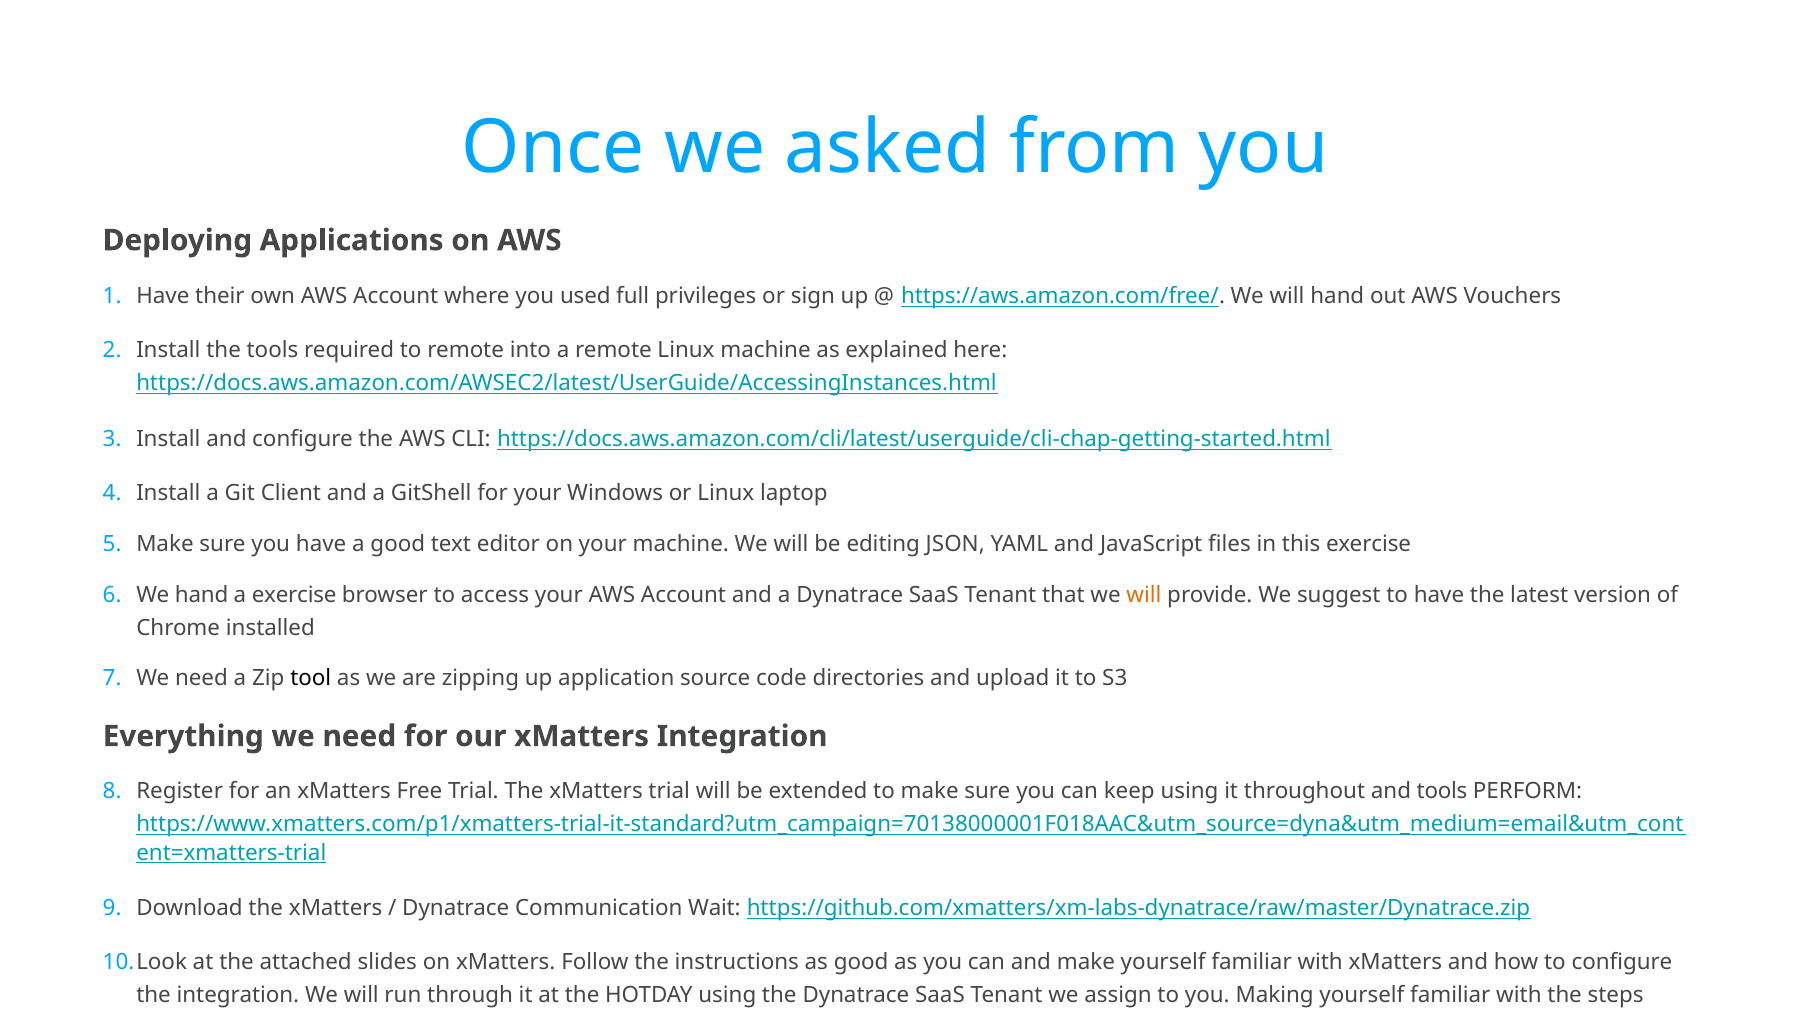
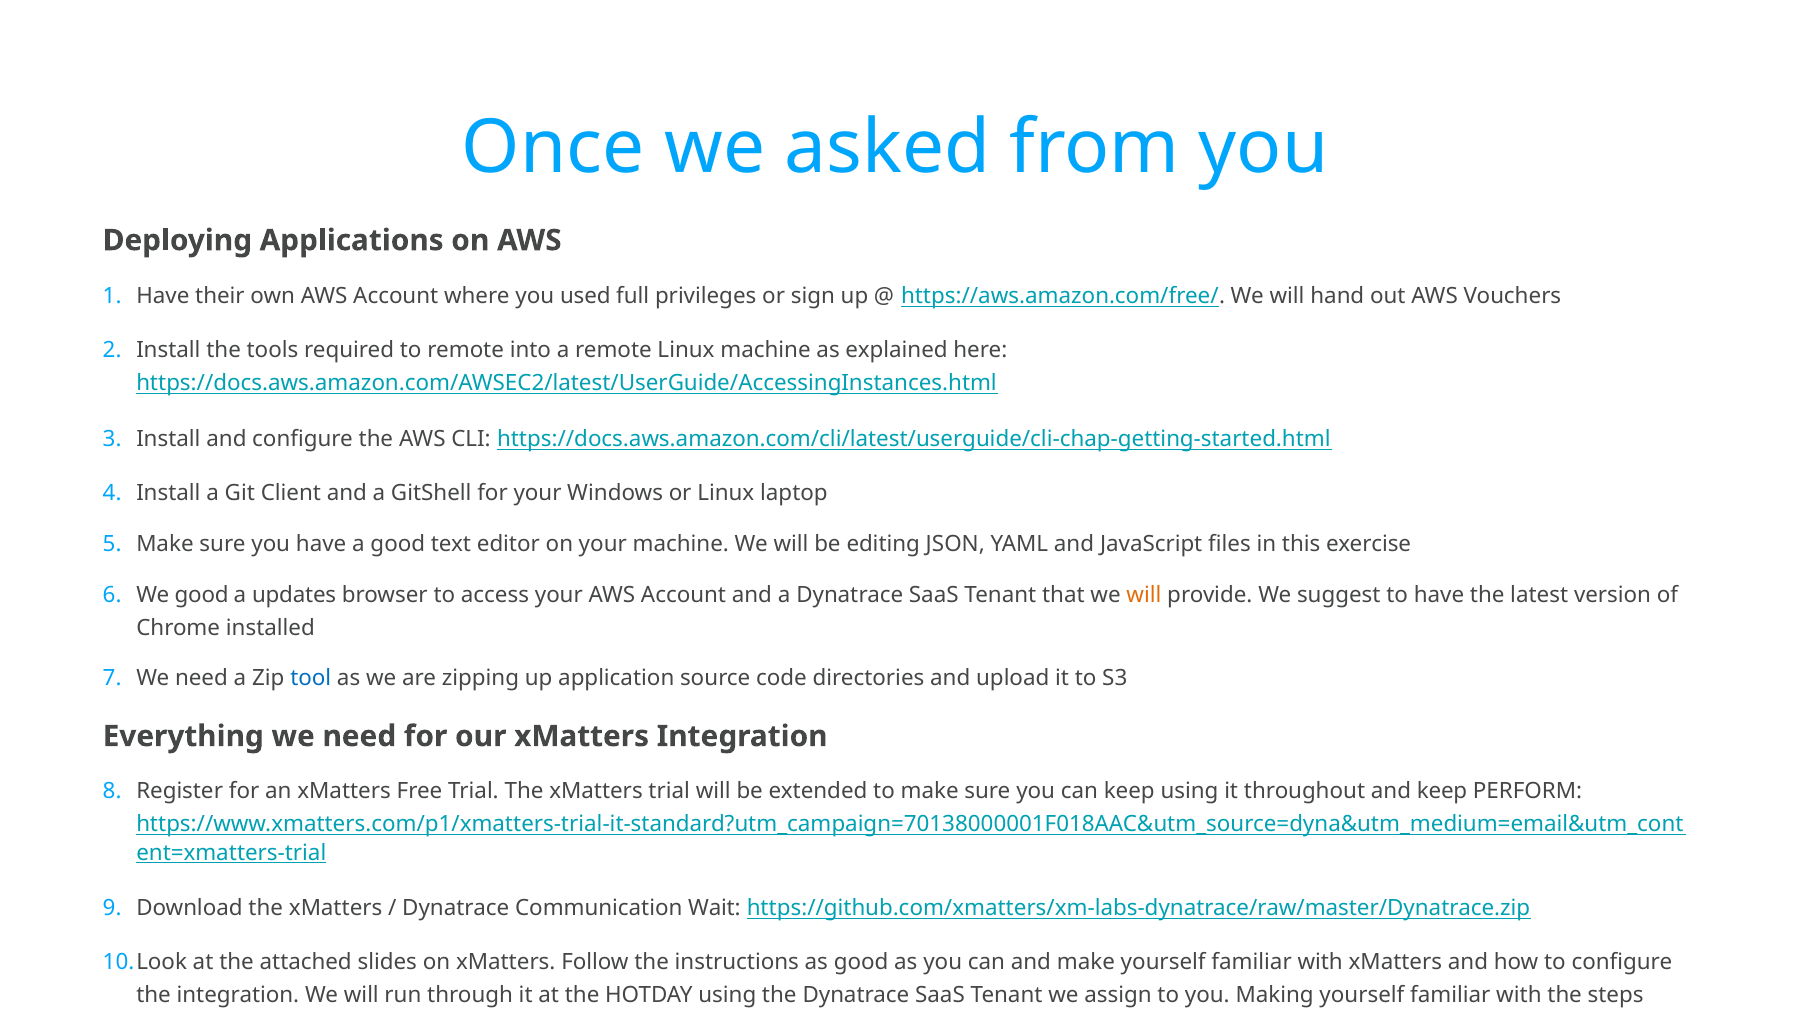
We hand: hand -> good
a exercise: exercise -> updates
tool colour: black -> blue
and tools: tools -> keep
